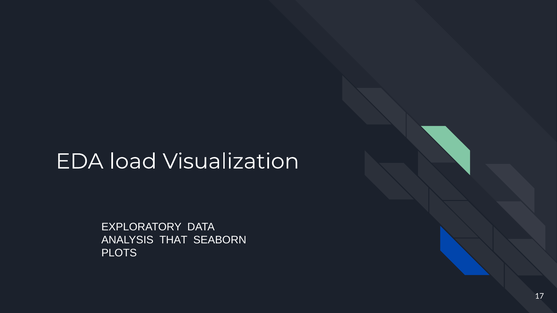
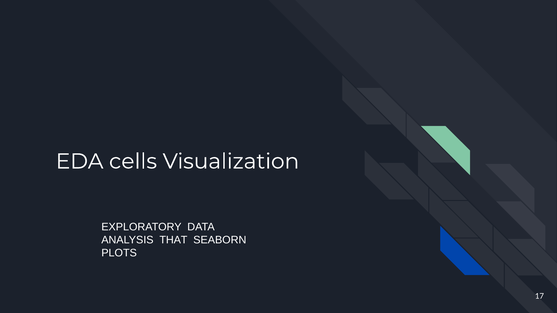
load: load -> cells
